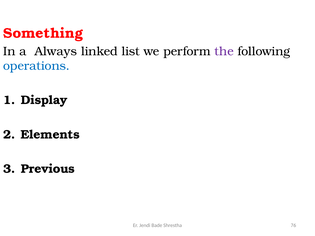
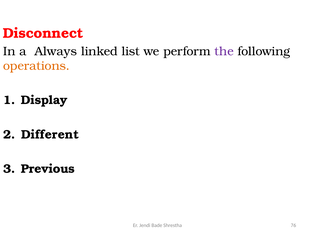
Something: Something -> Disconnect
operations colour: blue -> orange
Elements: Elements -> Different
